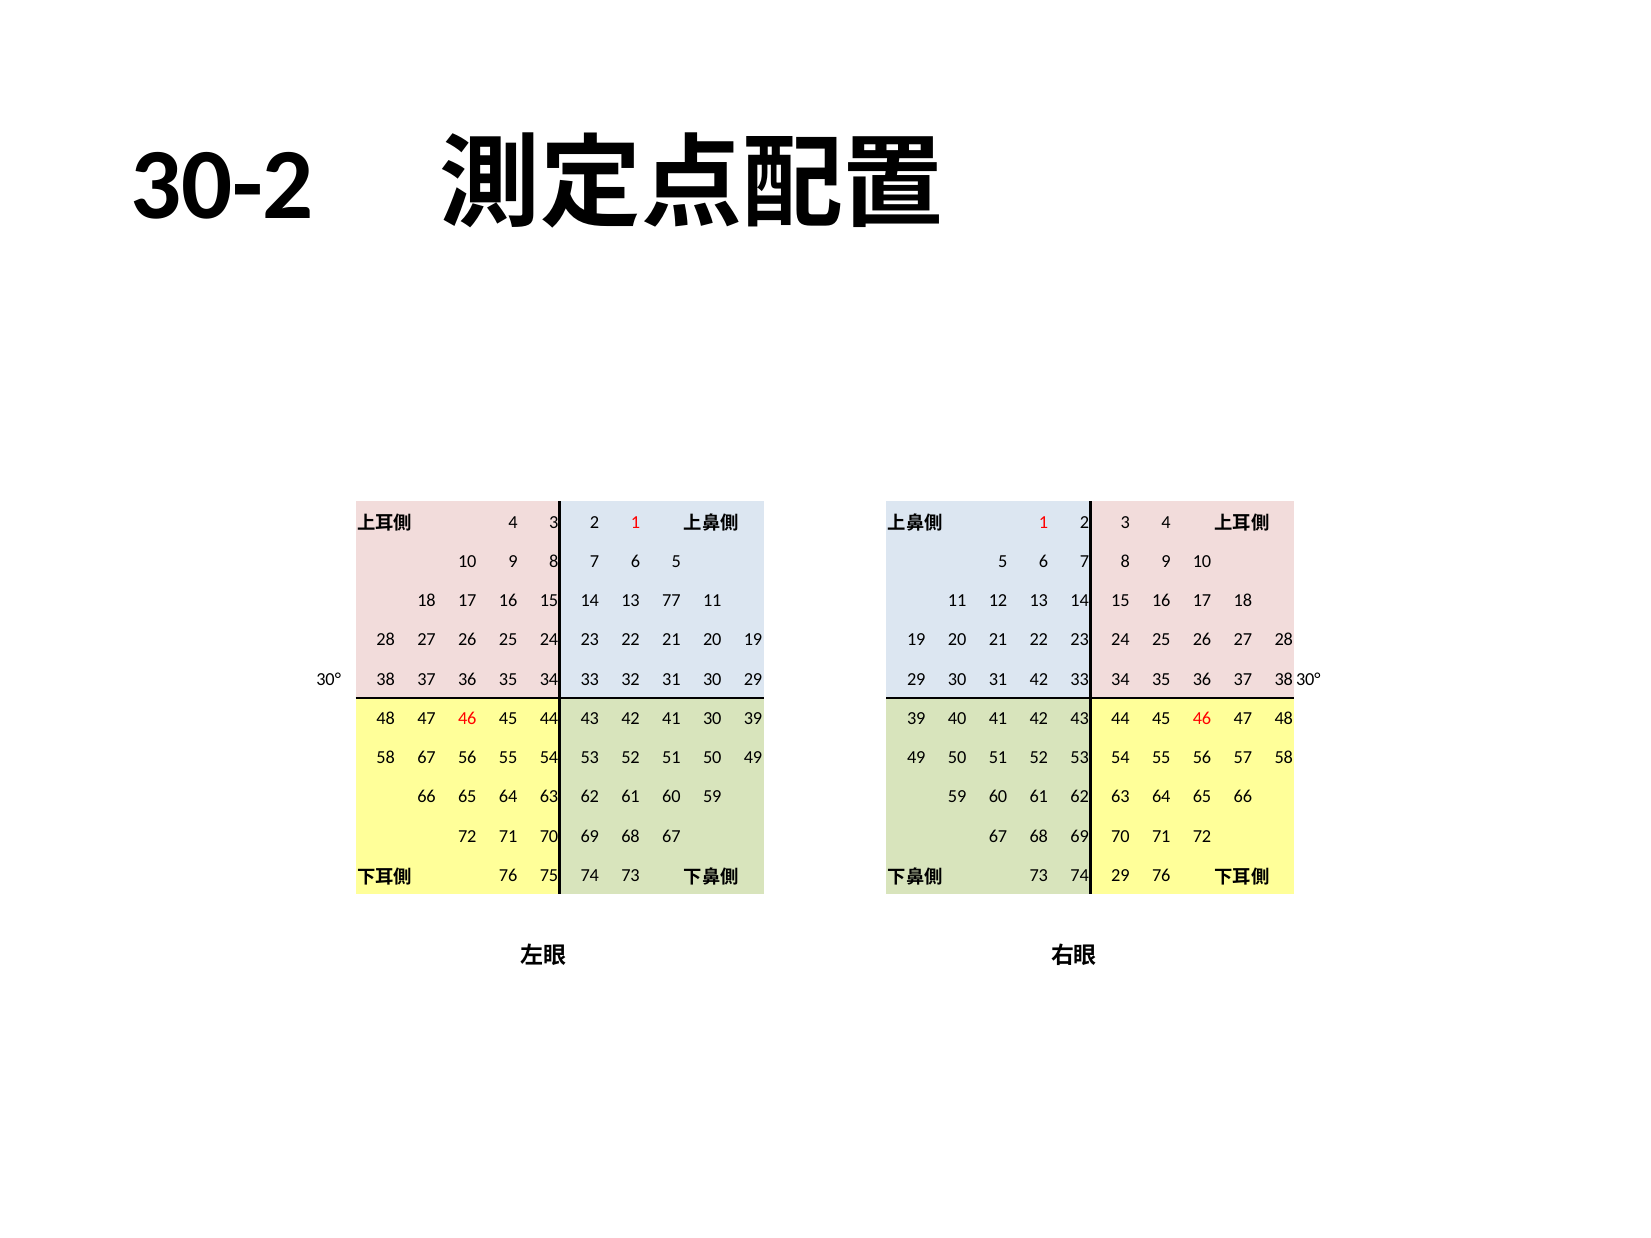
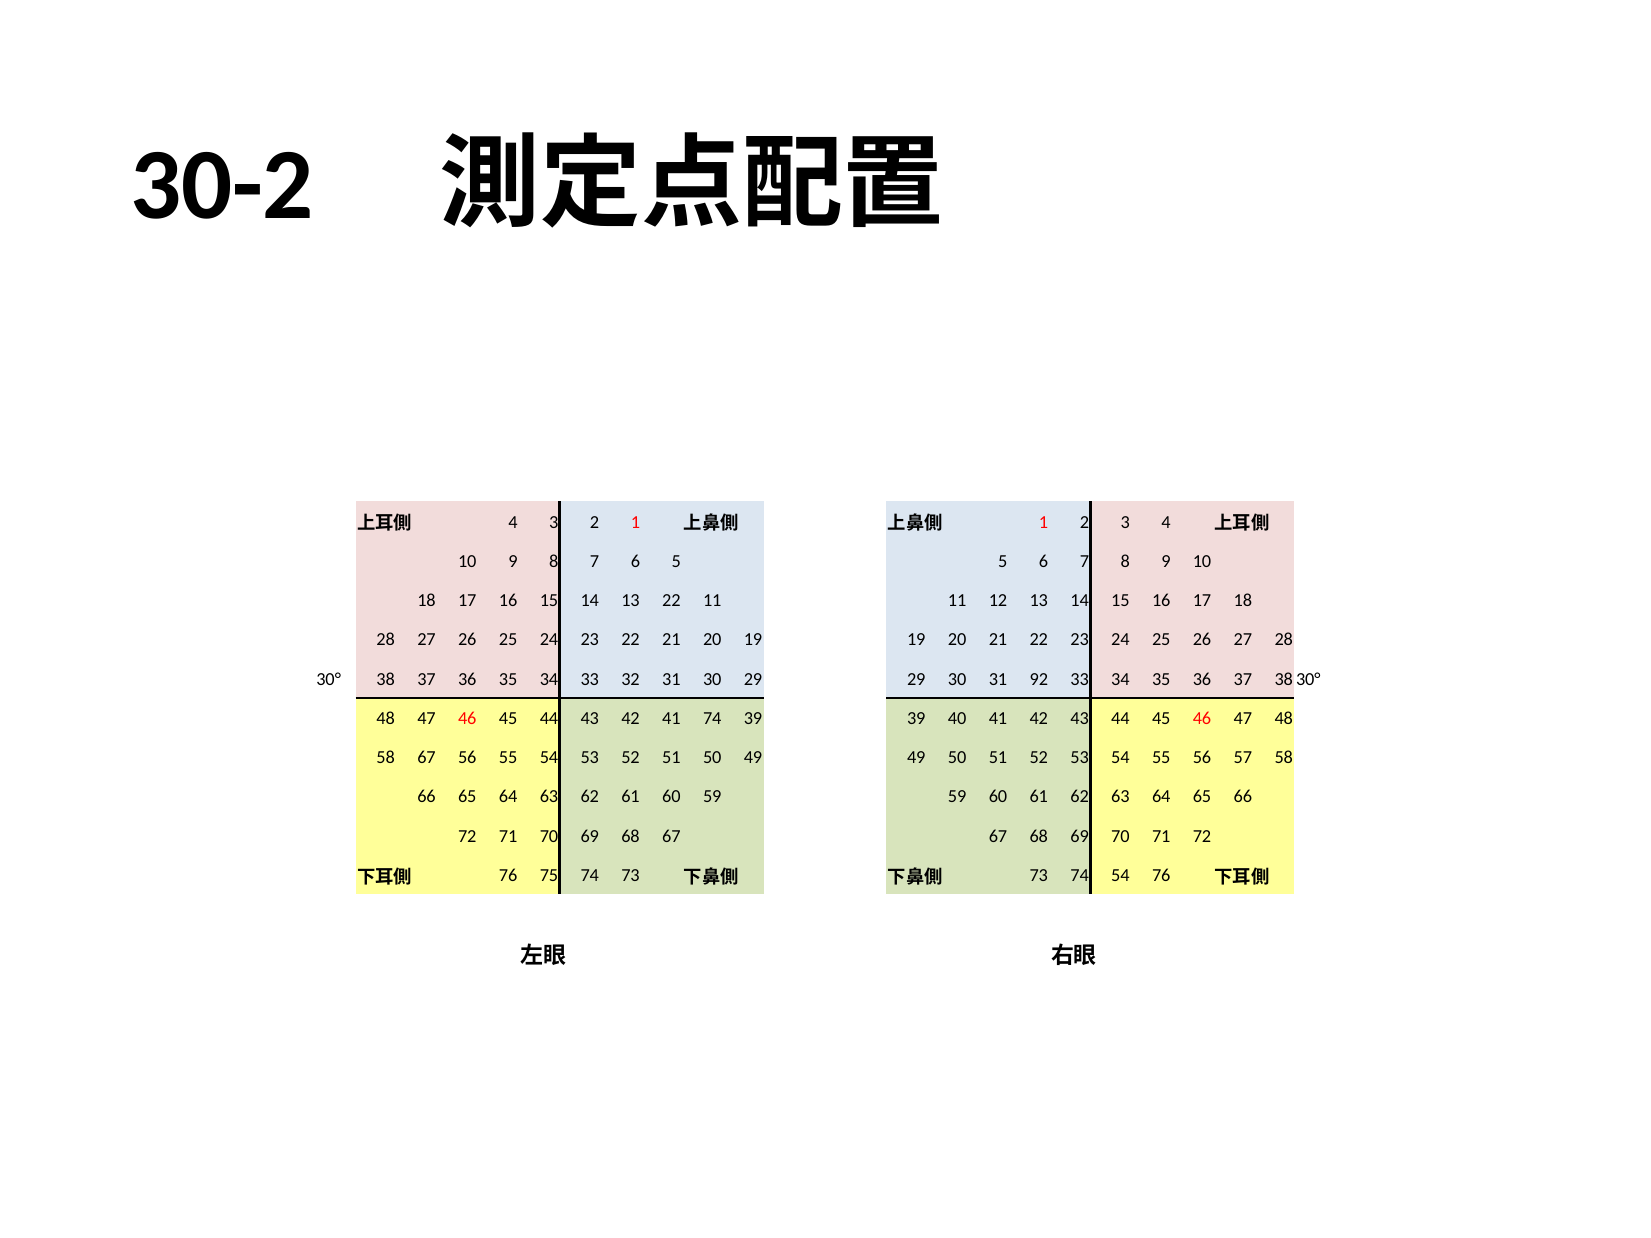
13 77: 77 -> 22
31 42: 42 -> 92
41 30: 30 -> 74
74 29: 29 -> 54
